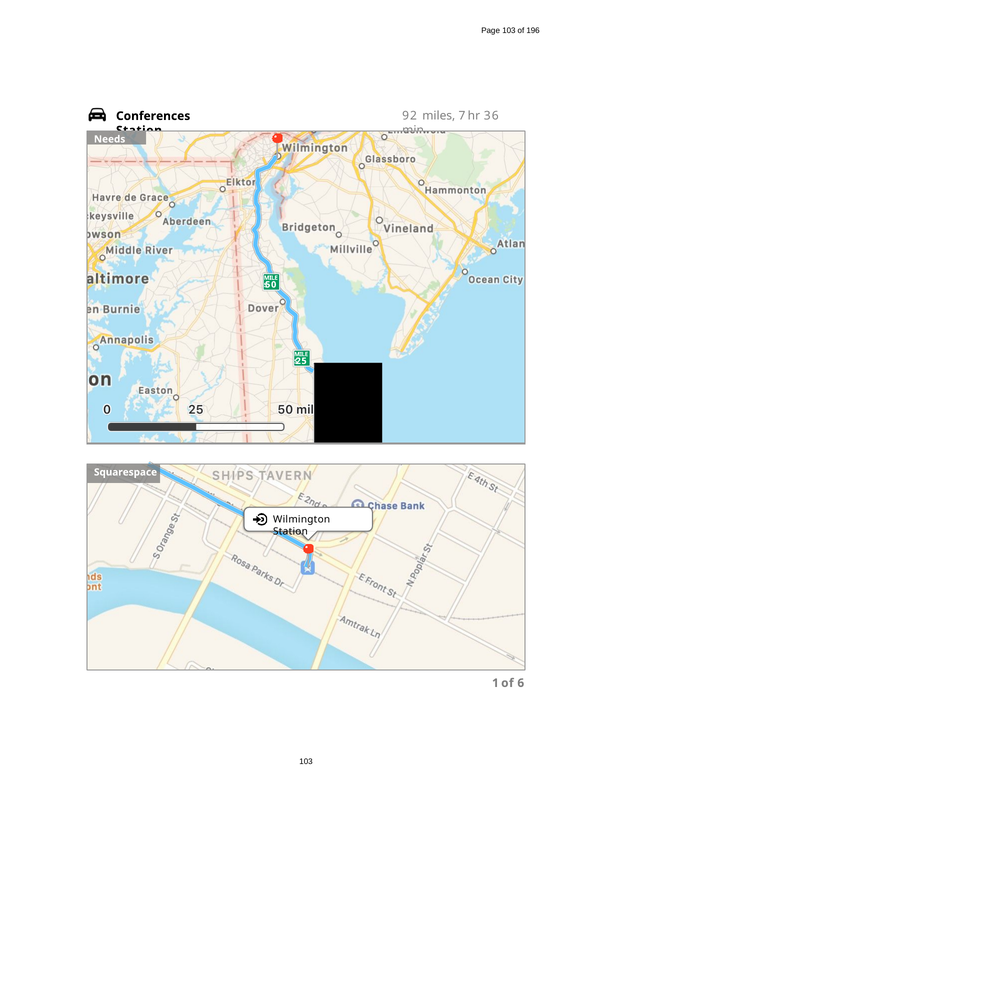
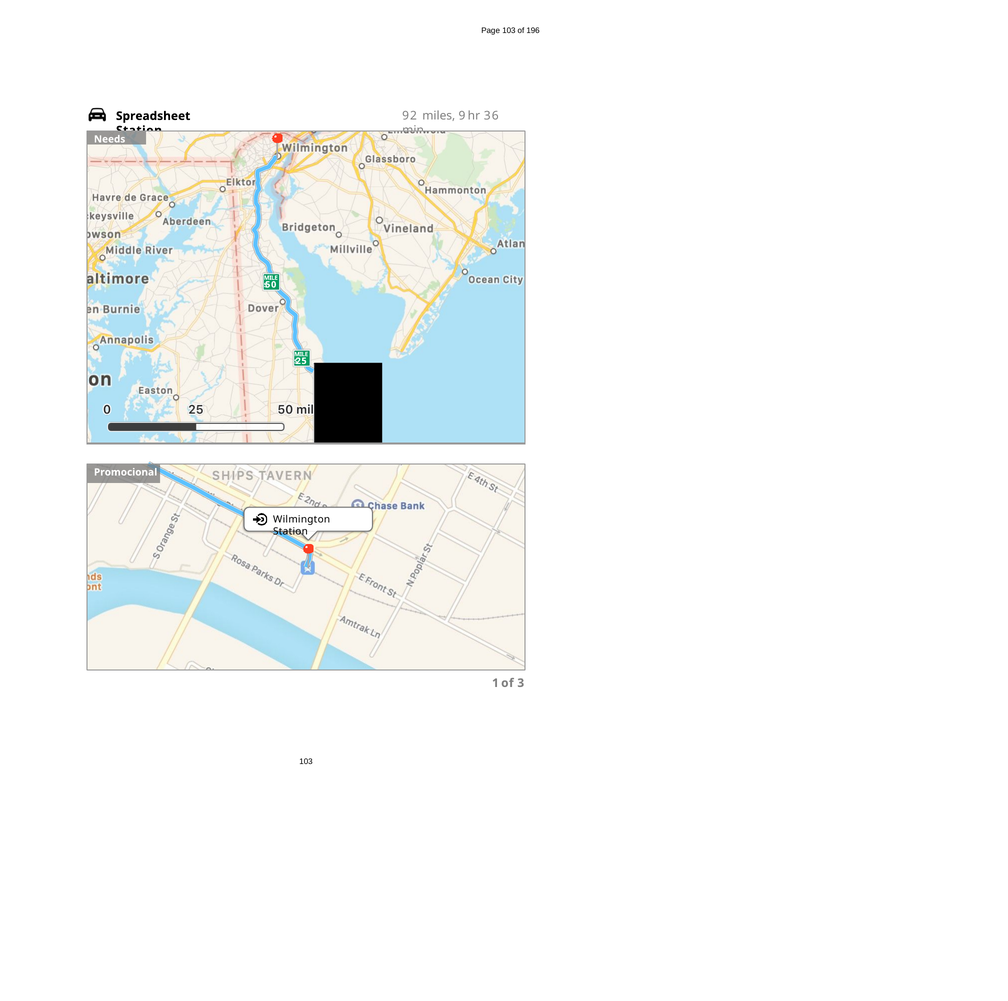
7: 7 -> 9
Conferences: Conferences -> Spreadsheet
Squarespace: Squarespace -> Promocional
6: 6 -> 3
